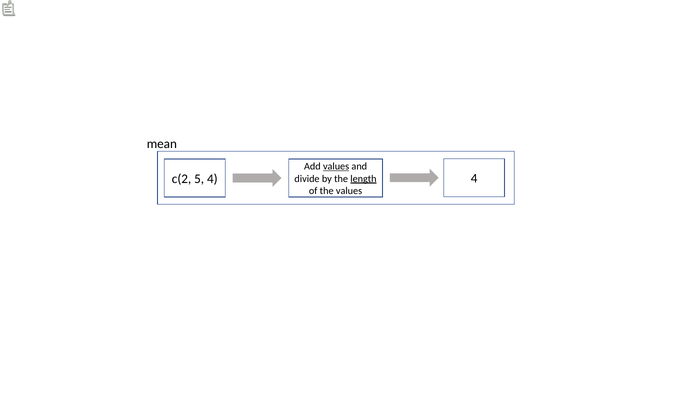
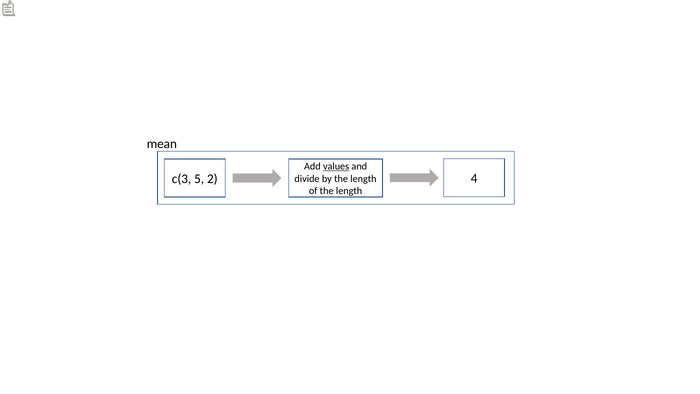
c(2: c(2 -> c(3
5 4: 4 -> 2
length at (363, 179) underline: present -> none
of the values: values -> length
